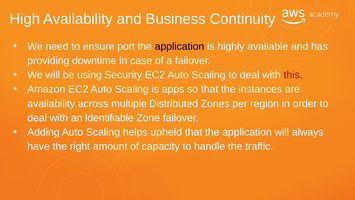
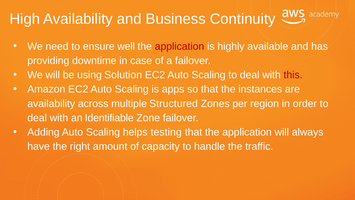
port: port -> well
application at (180, 46) colour: black -> red
Security: Security -> Solution
Distributed: Distributed -> Structured
upheld: upheld -> testing
